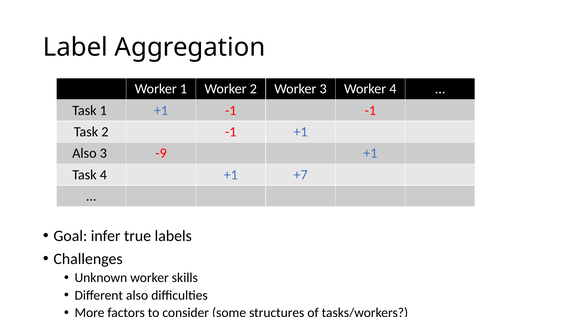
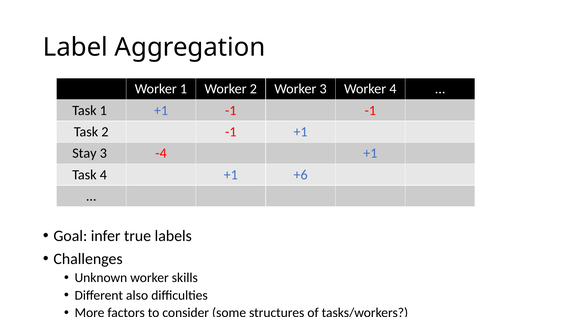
Also at (84, 153): Also -> Stay
-9: -9 -> -4
+7: +7 -> +6
